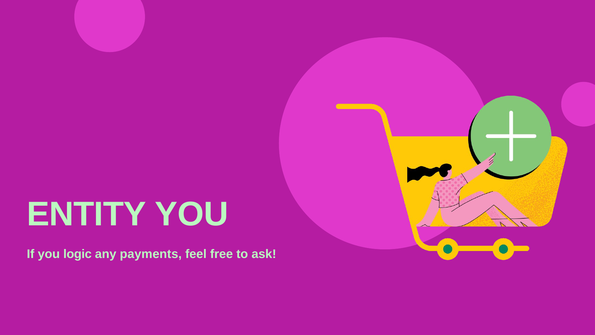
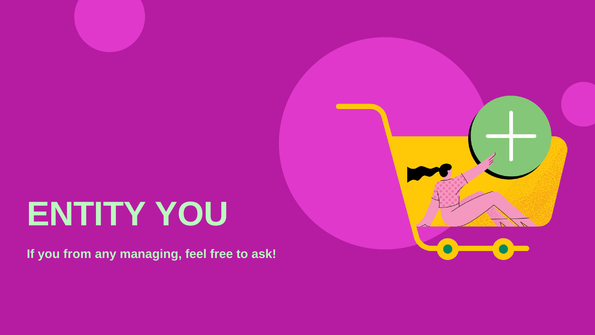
logic: logic -> from
payments: payments -> managing
